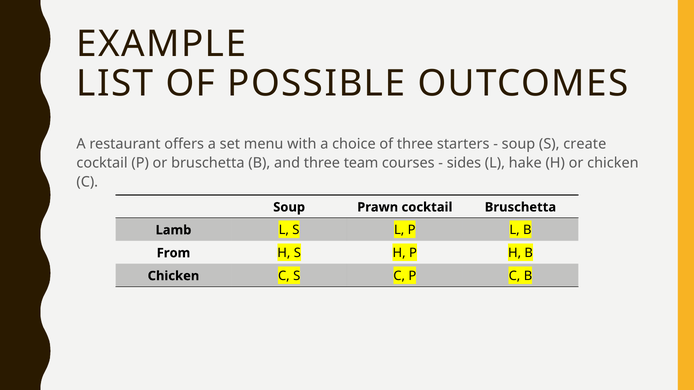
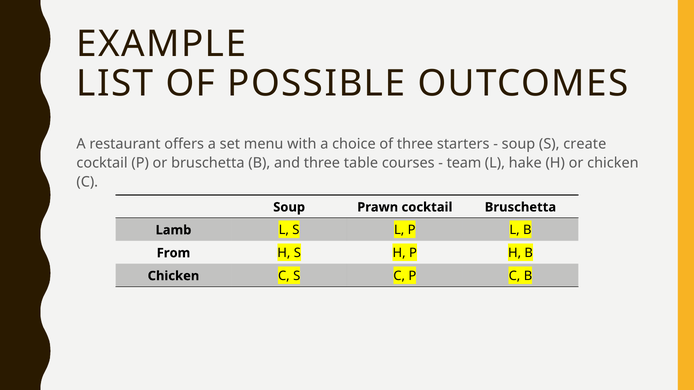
team: team -> table
sides: sides -> team
